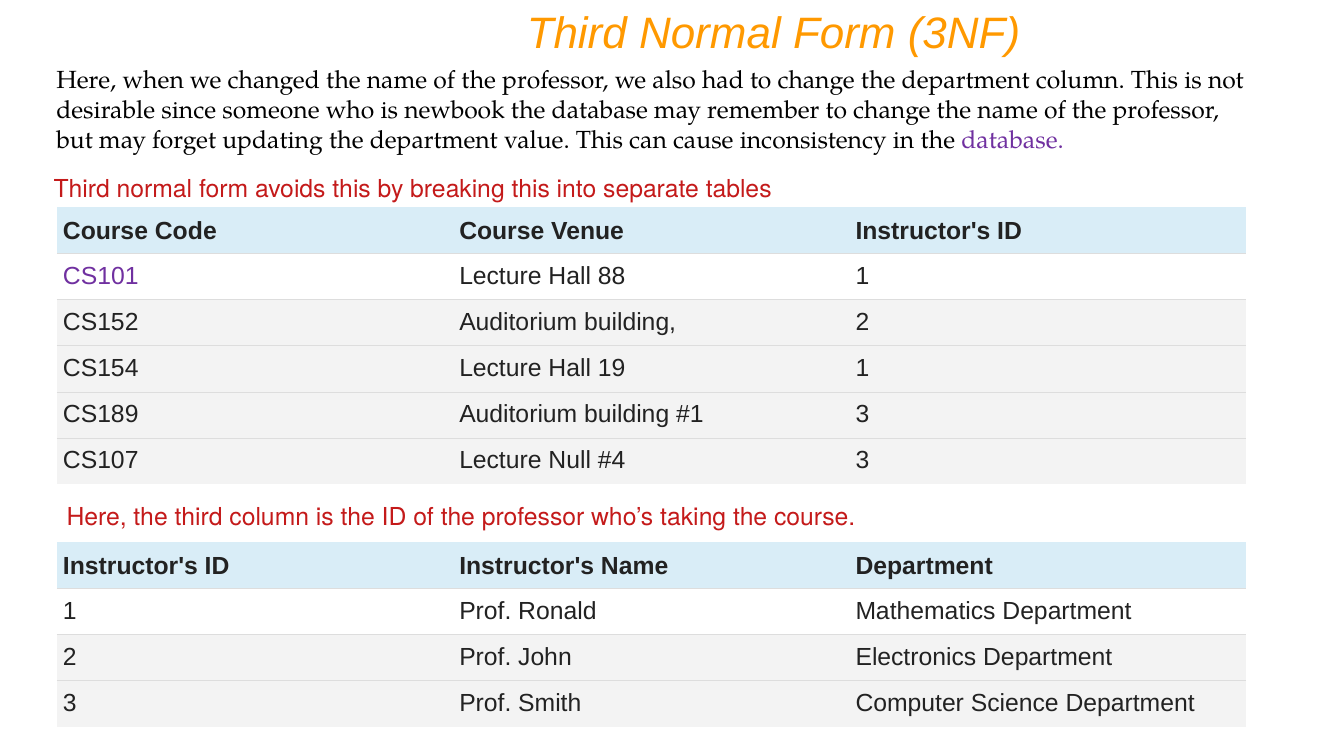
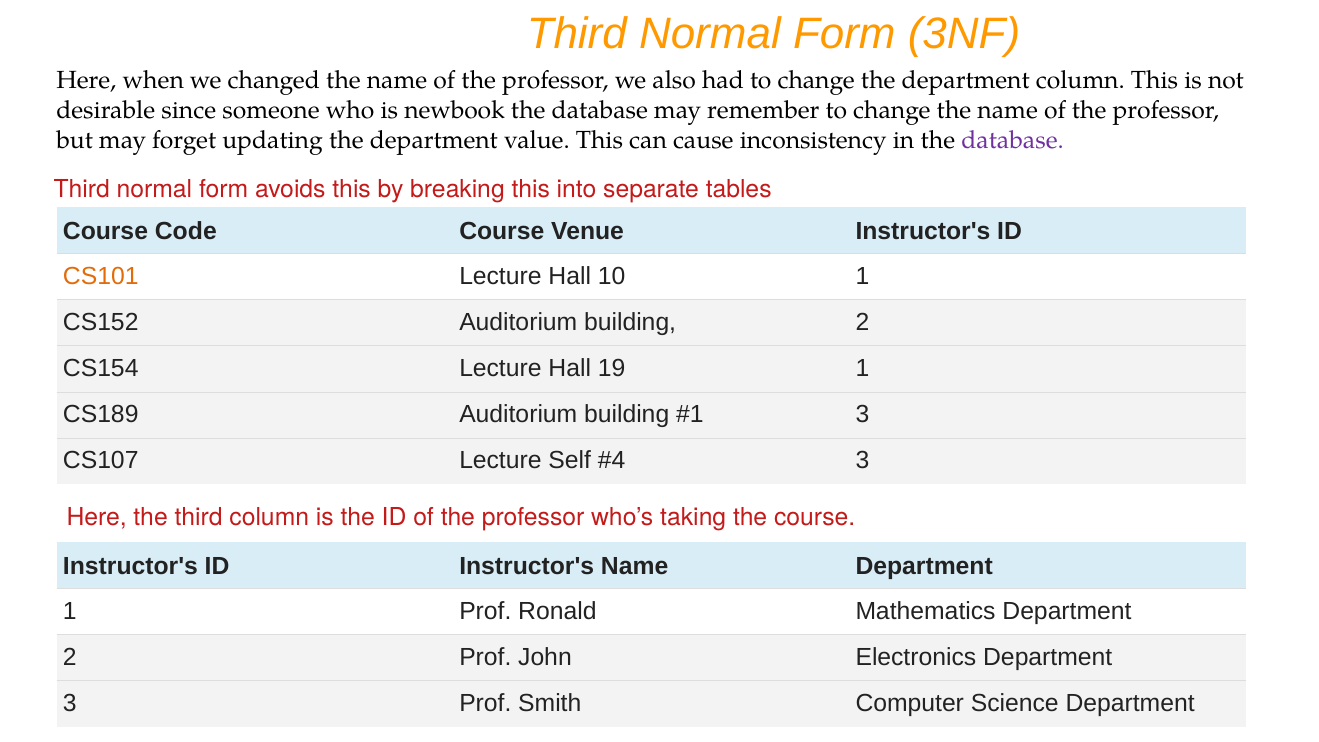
CS101 colour: purple -> orange
88: 88 -> 10
Null: Null -> Self
